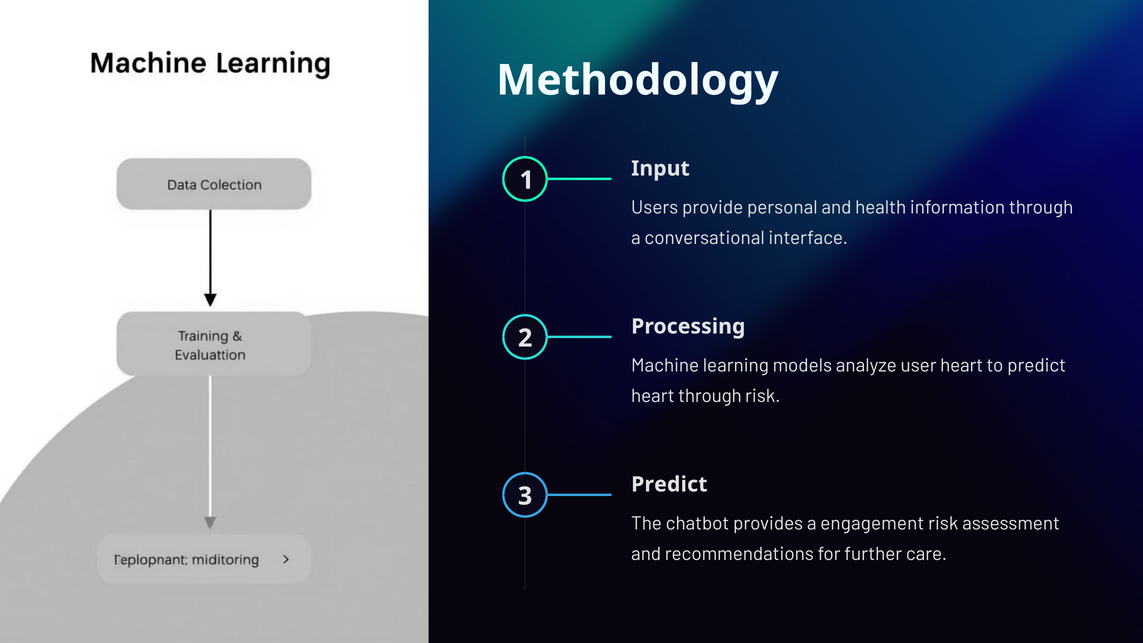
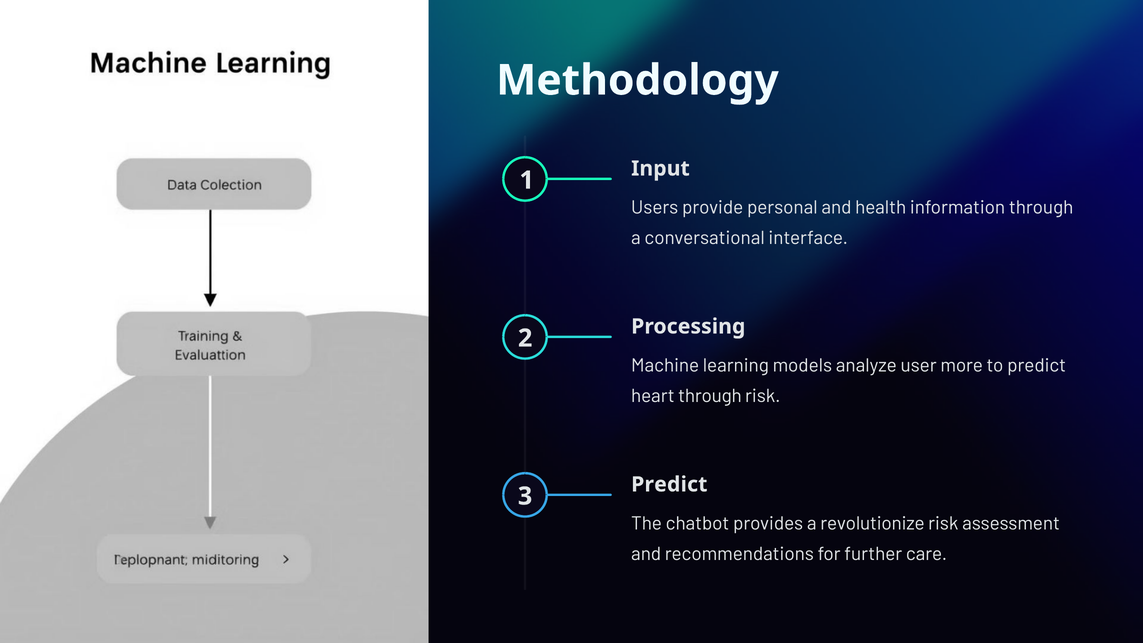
user heart: heart -> more
engagement: engagement -> revolutionize
